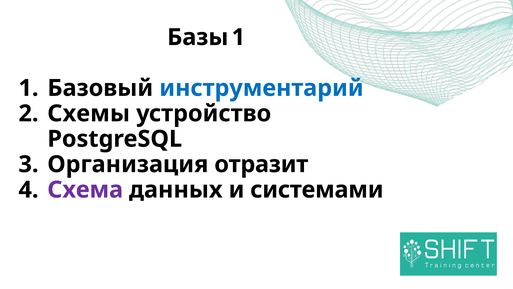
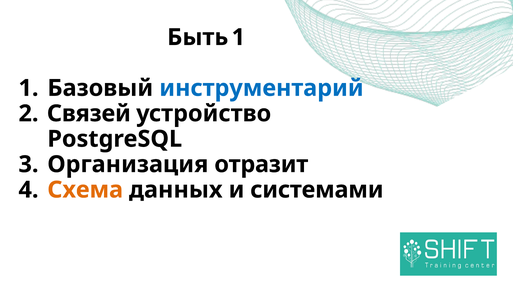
Базы: Базы -> Быть
Схемы: Схемы -> Связей
Схема colour: purple -> orange
